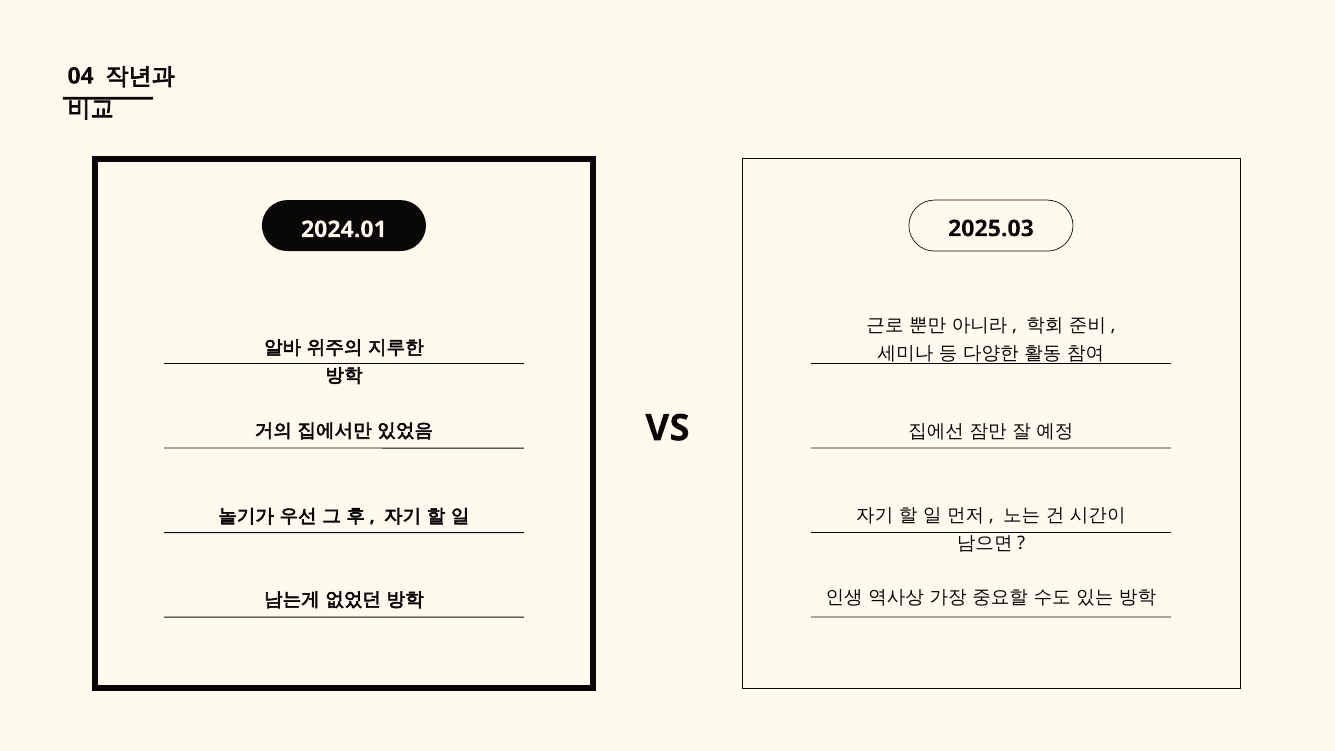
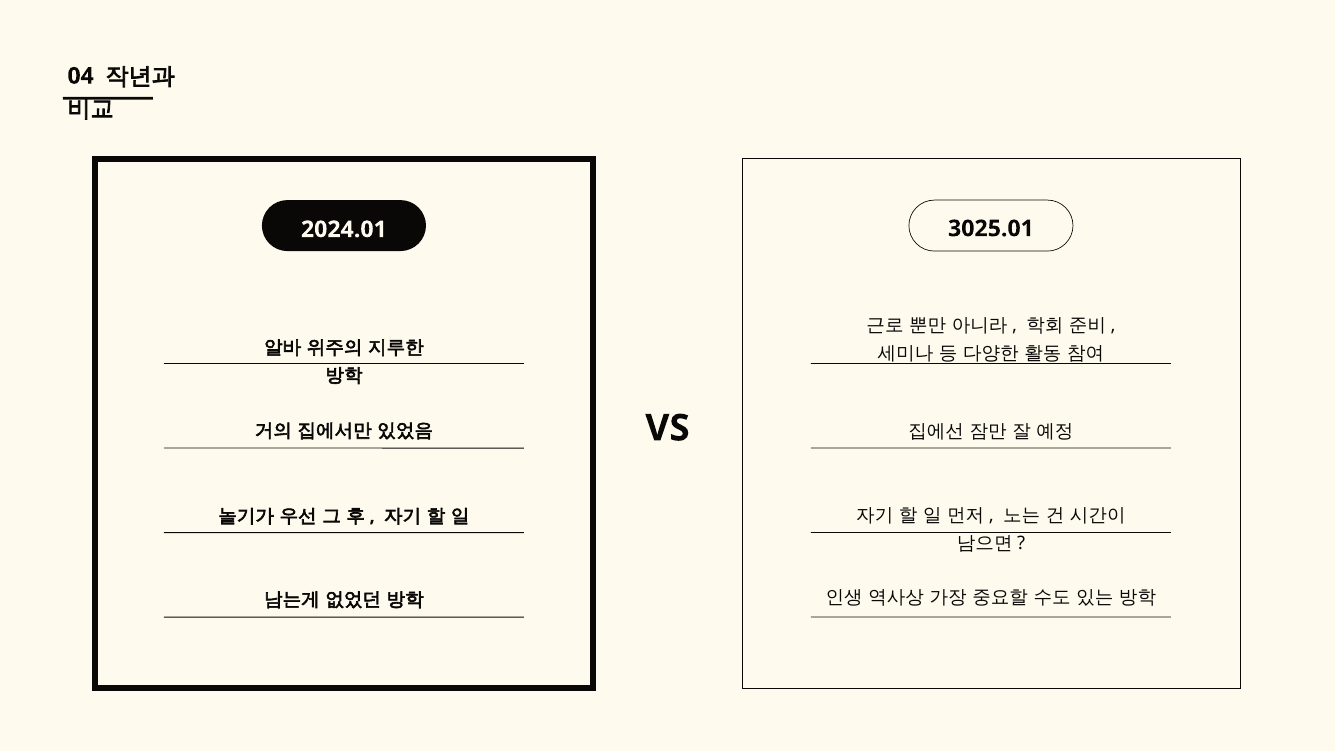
2025.03: 2025.03 -> 3025.01
